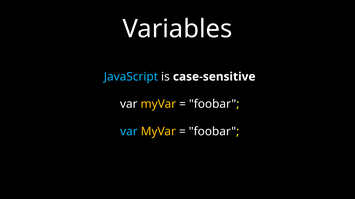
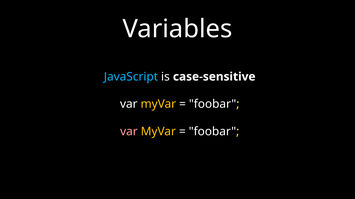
var at (129, 132) colour: light blue -> pink
